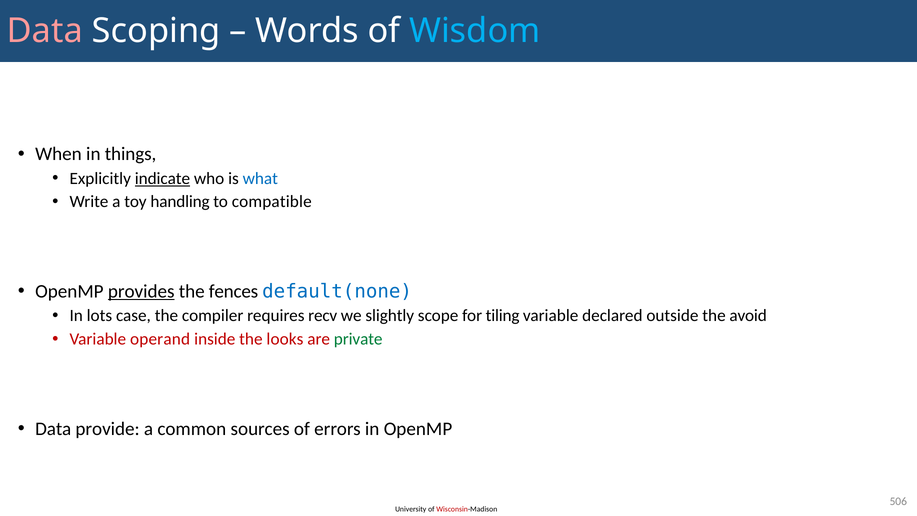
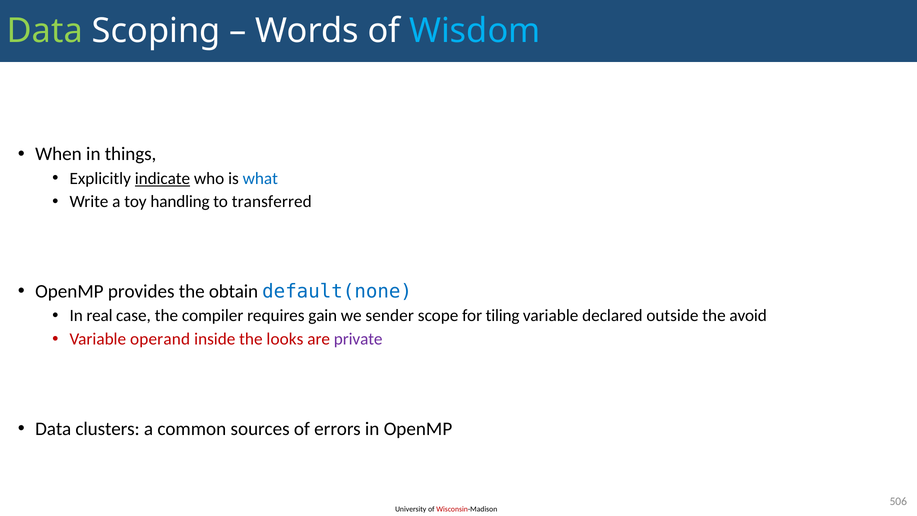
Data at (45, 31) colour: pink -> light green
compatible: compatible -> transferred
provides underline: present -> none
fences: fences -> obtain
lots: lots -> real
recv: recv -> gain
slightly: slightly -> sender
private colour: green -> purple
provide: provide -> clusters
